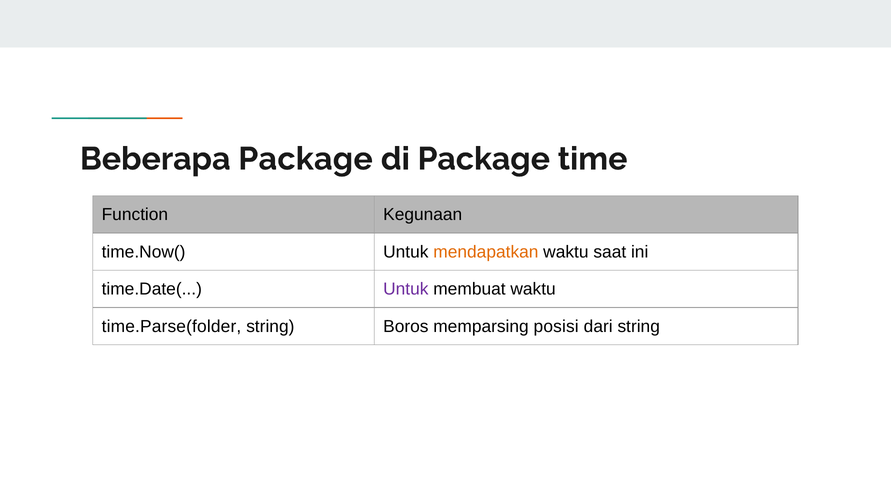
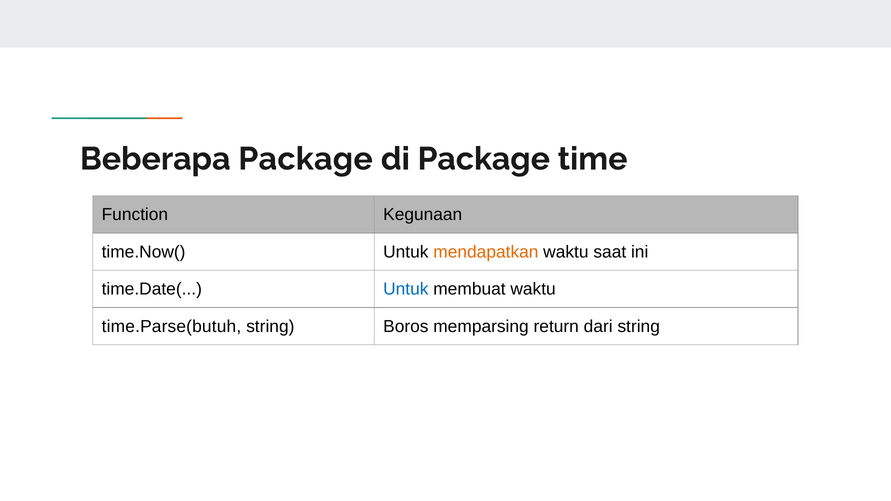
Untuk at (406, 289) colour: purple -> blue
time.Parse(folder: time.Parse(folder -> time.Parse(butuh
posisi: posisi -> return
